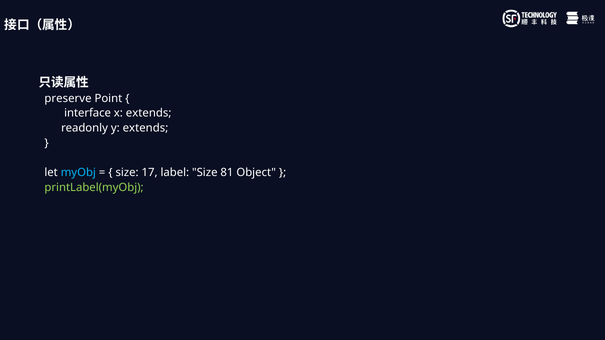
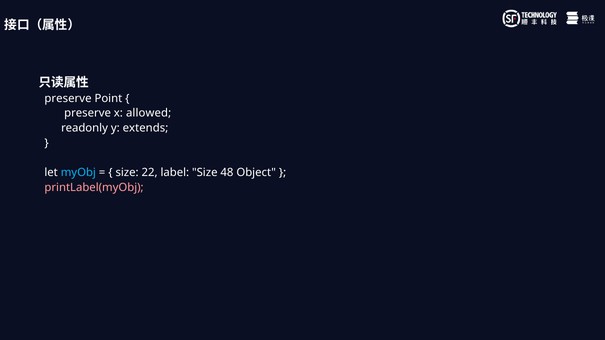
interface at (88, 113): interface -> preserve
x extends: extends -> allowed
17: 17 -> 22
81: 81 -> 48
printLabel(myObj colour: light green -> pink
